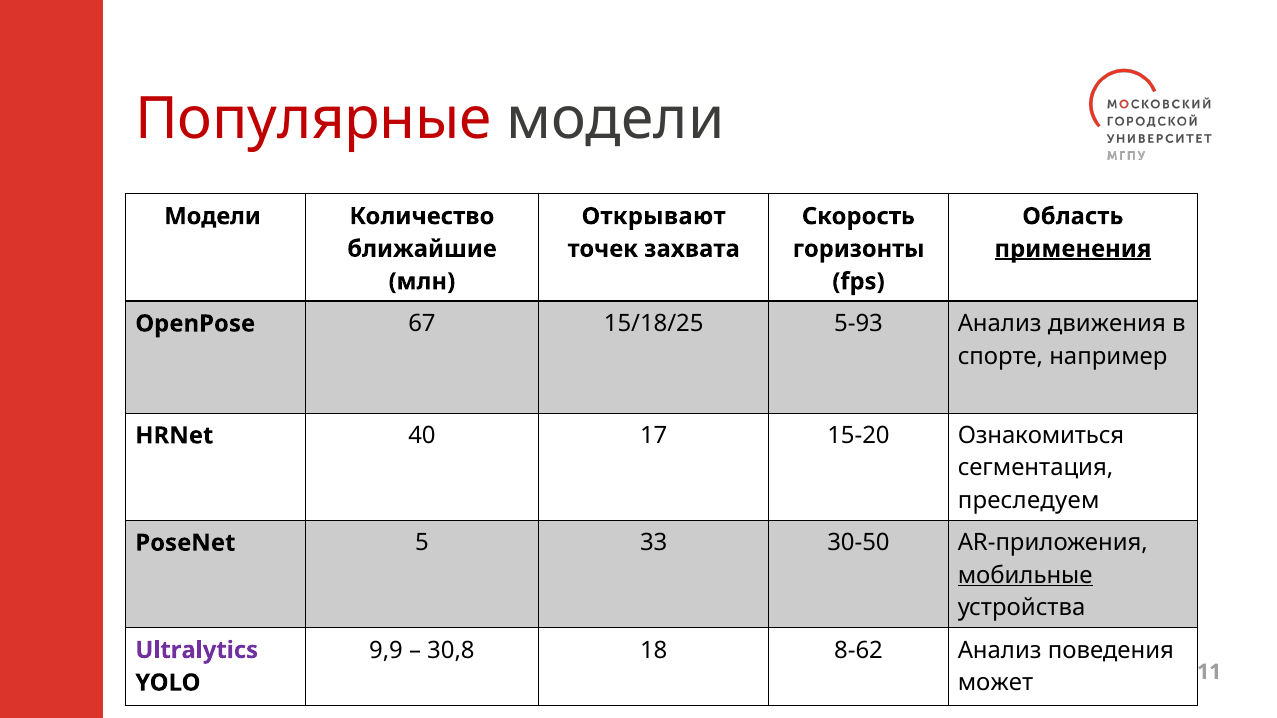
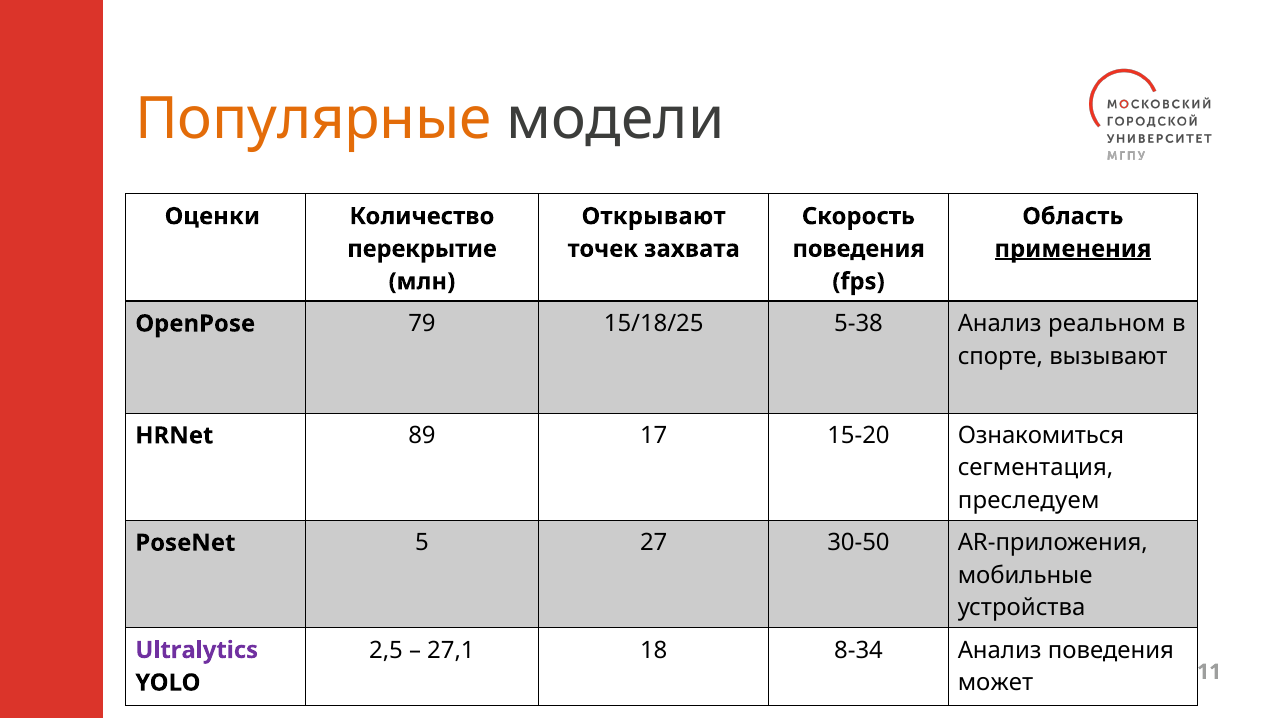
Популярные colour: red -> orange
Модели at (213, 216): Модели -> Оценки
ближайшие: ближайшие -> перекрытие
горизонты at (859, 249): горизонты -> поведения
67: 67 -> 79
5-93: 5-93 -> 5-38
движения: движения -> реальном
например: например -> вызывают
40: 40 -> 89
33: 33 -> 27
мобильные underline: present -> none
9,9: 9,9 -> 2,5
30,8: 30,8 -> 27,1
8-62: 8-62 -> 8-34
